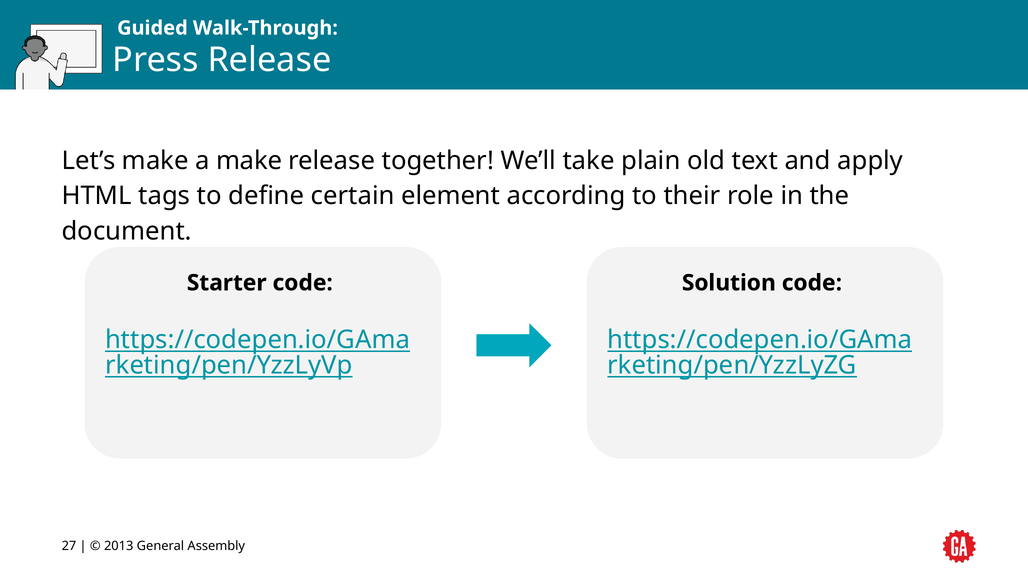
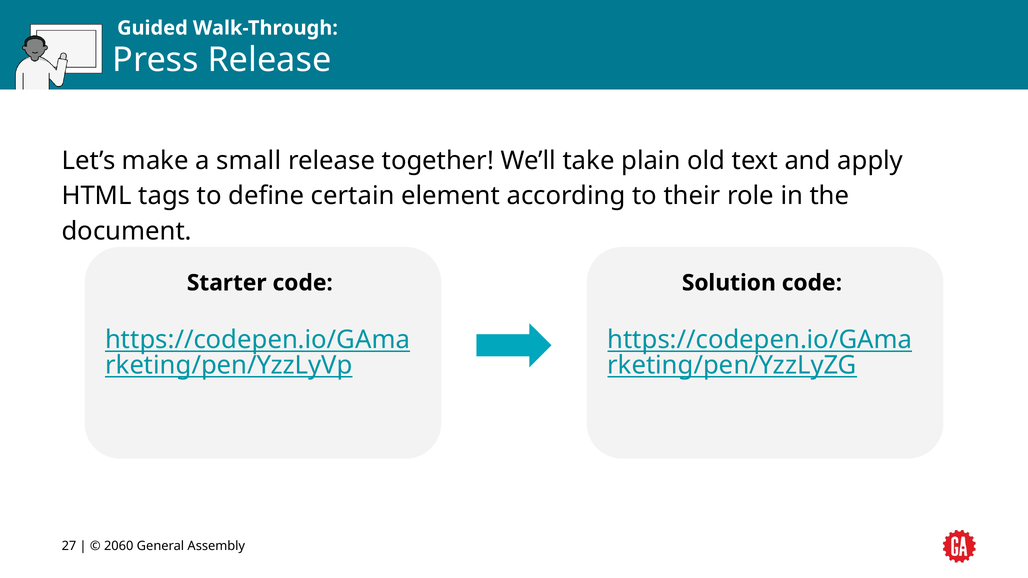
a make: make -> small
2013: 2013 -> 2060
